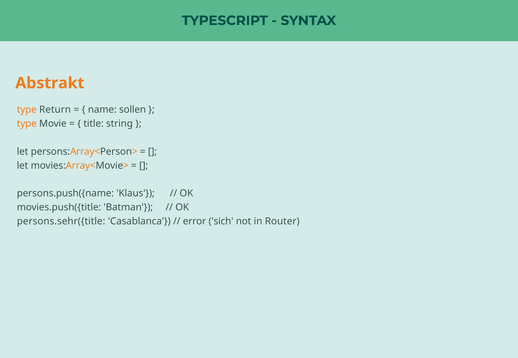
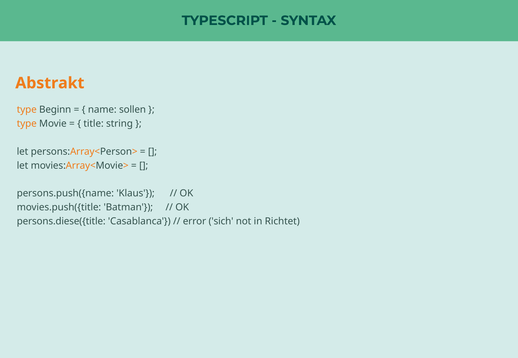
Return: Return -> Beginn
persons.sehr({title: persons.sehr({title -> persons.diese({title
Router: Router -> Richtet
